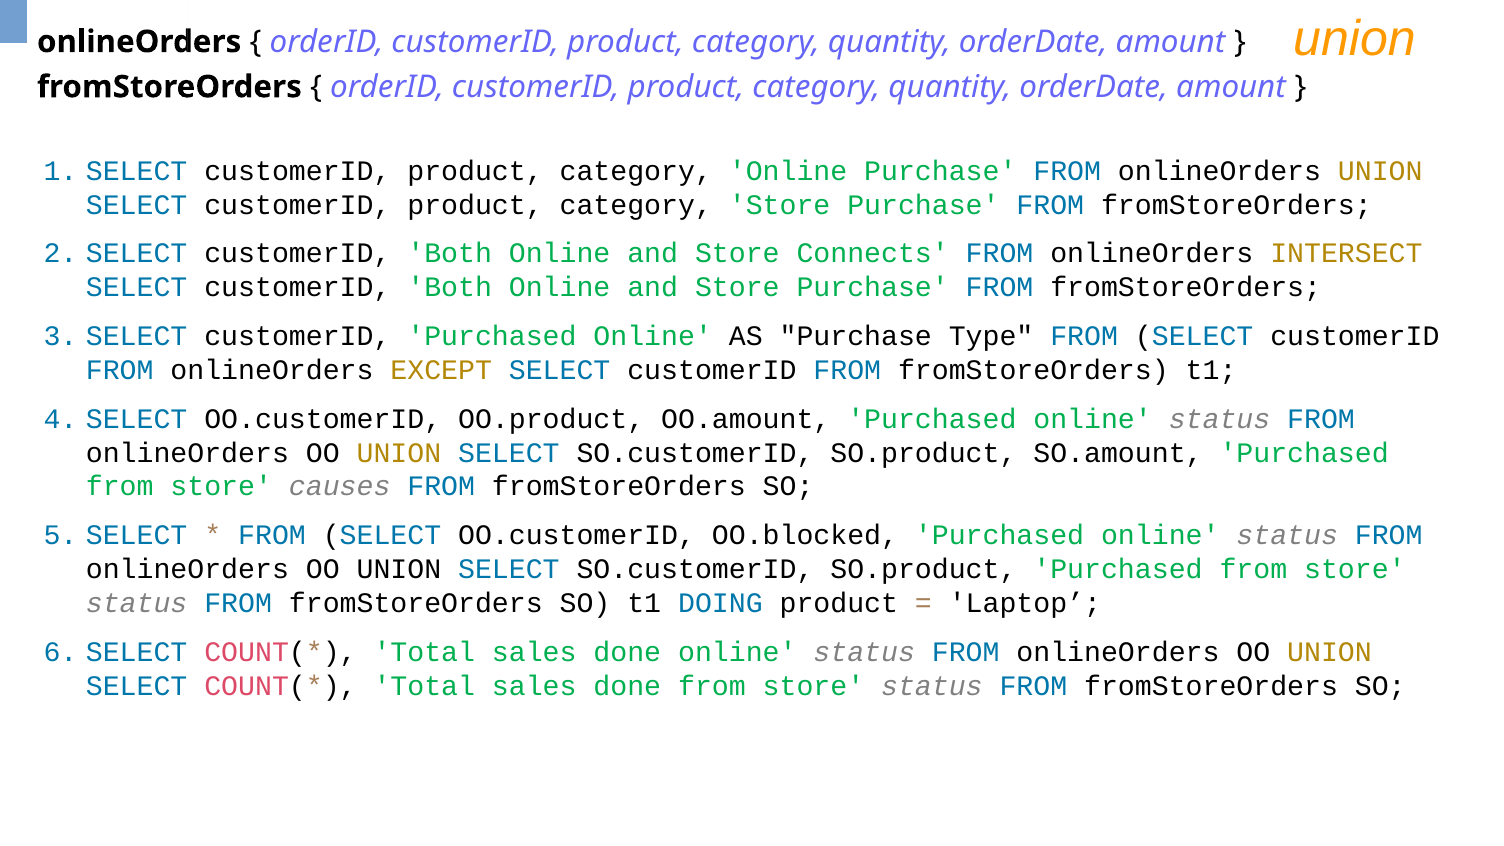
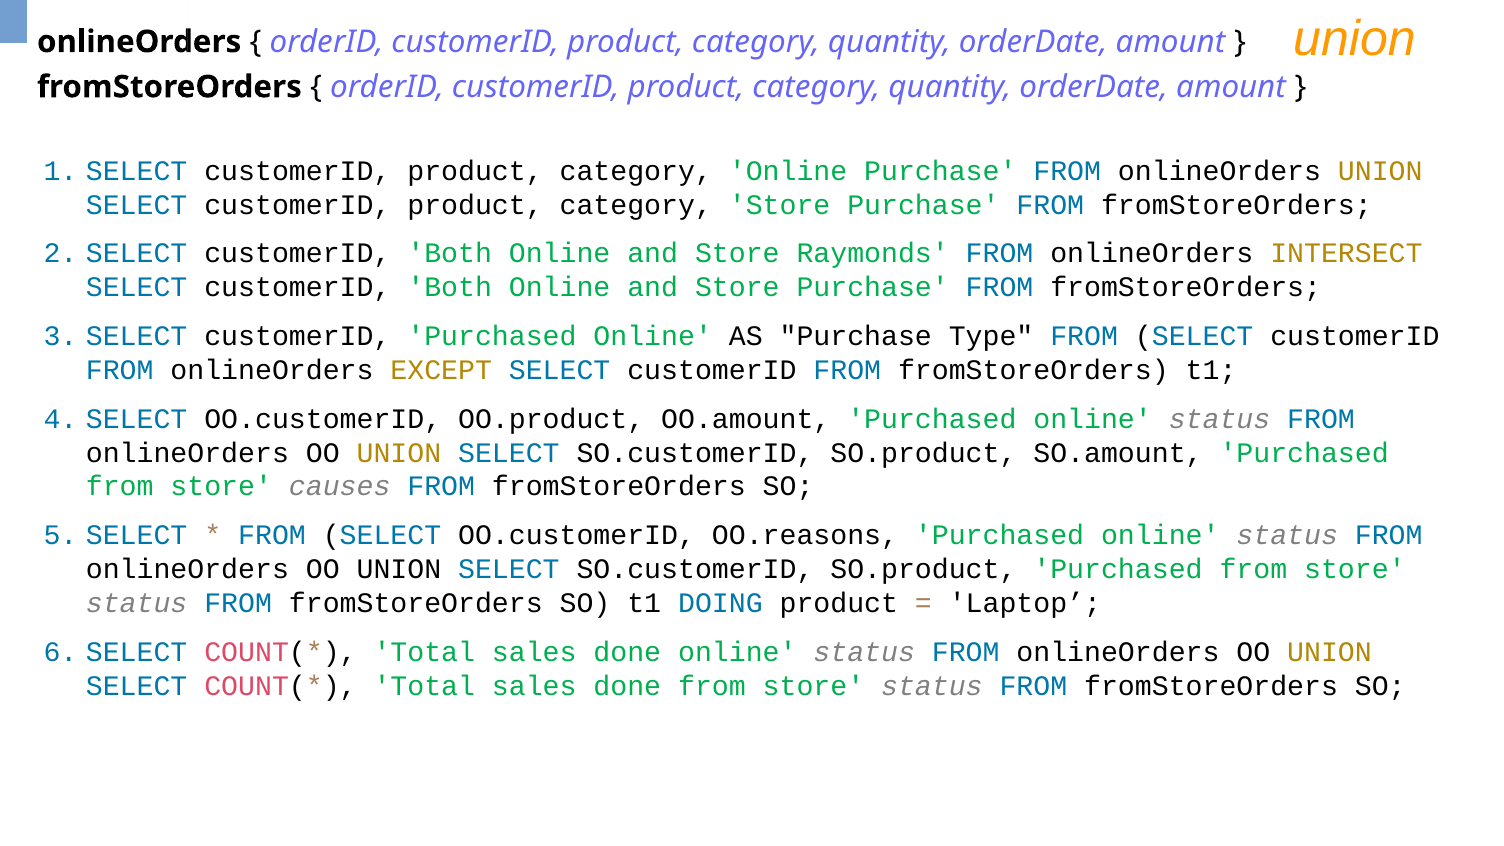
Connects: Connects -> Raymonds
OO.blocked: OO.blocked -> OO.reasons
